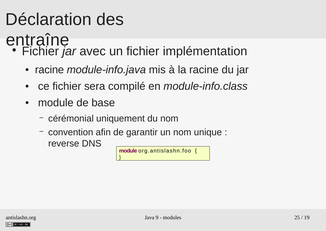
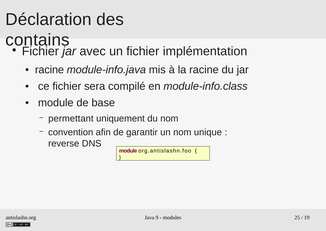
entraîne: entraîne -> contains
cérémonial: cérémonial -> permettant
